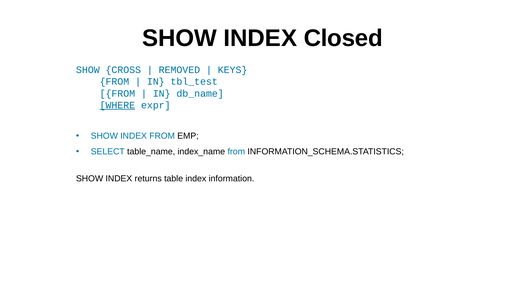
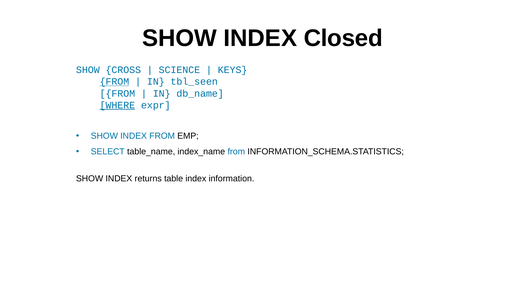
REMOVED: REMOVED -> SCIENCE
FROM at (114, 82) underline: none -> present
tbl_test: tbl_test -> tbl_seen
